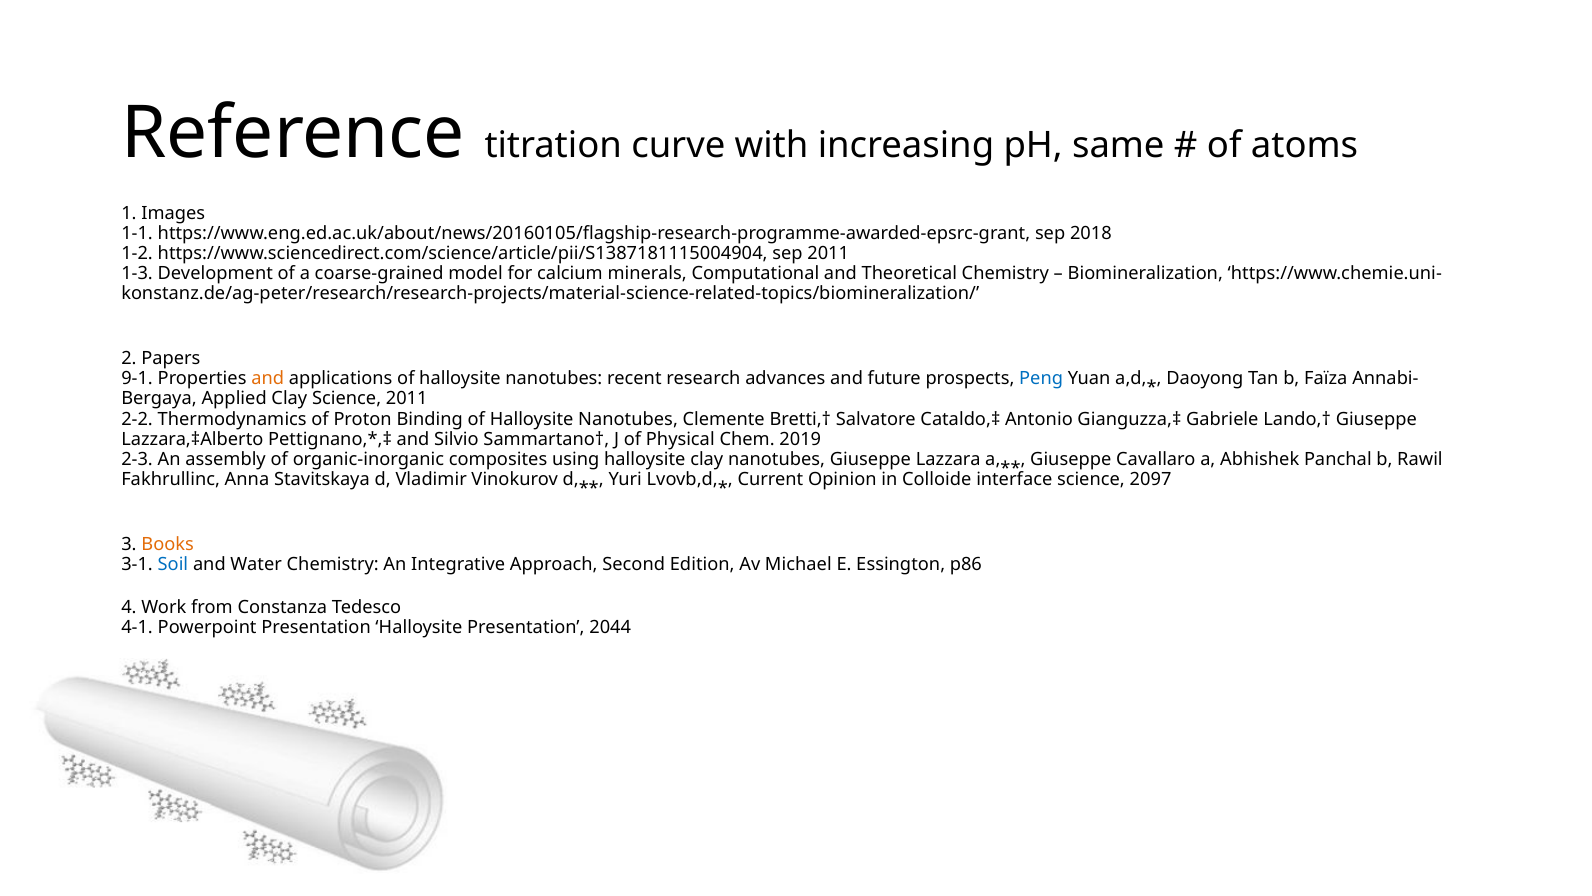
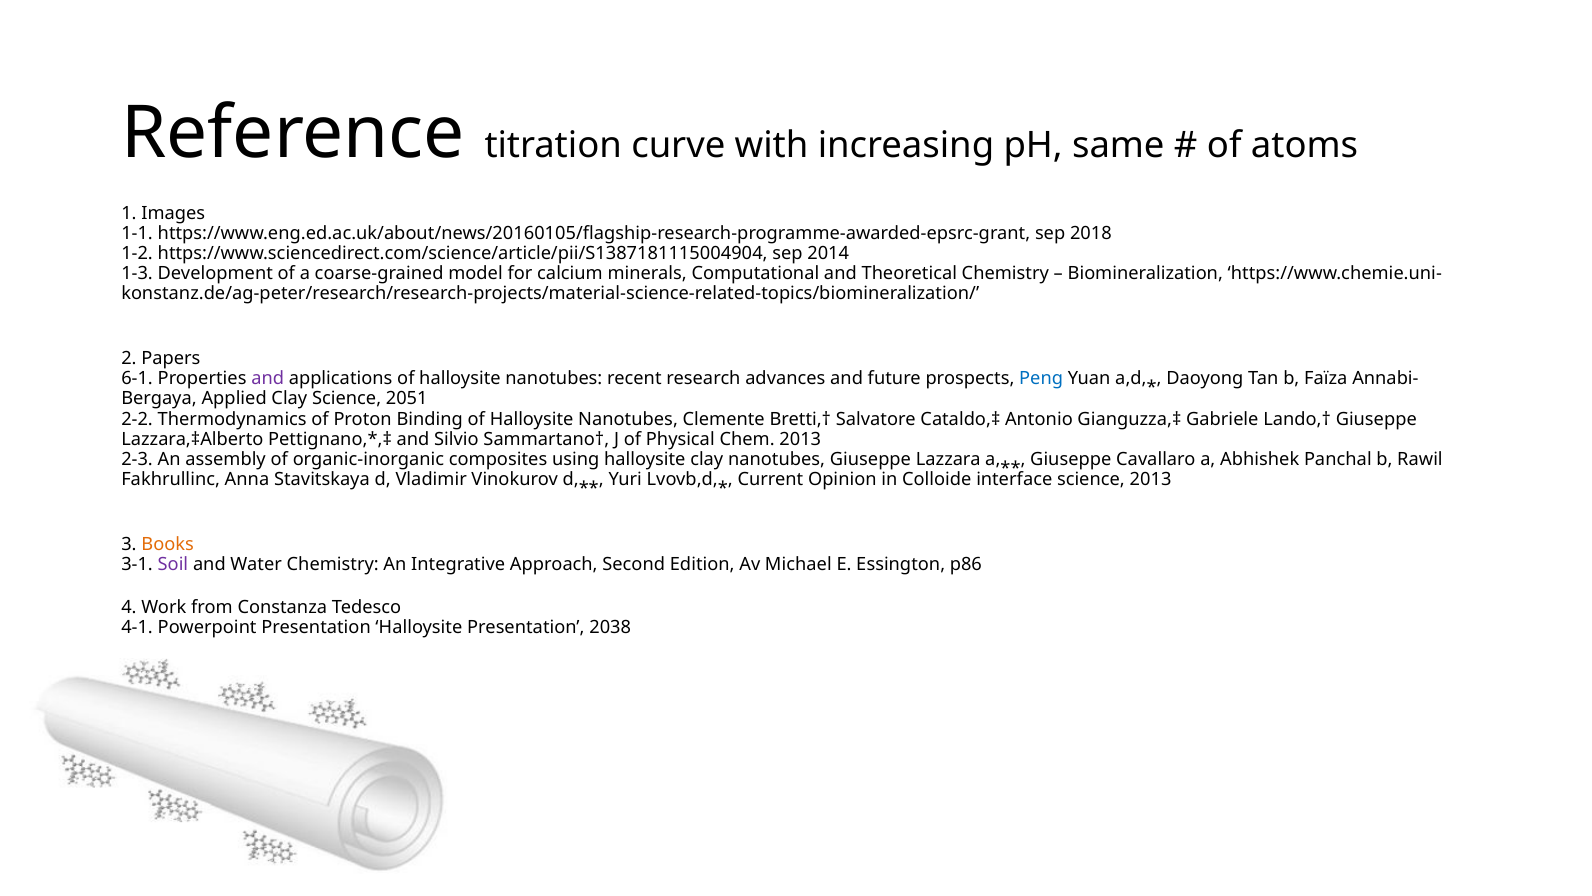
sep 2011: 2011 -> 2014
9-1: 9-1 -> 6-1
and at (268, 379) colour: orange -> purple
Science 2011: 2011 -> 2051
Chem 2019: 2019 -> 2013
science 2097: 2097 -> 2013
Soil colour: blue -> purple
2044: 2044 -> 2038
